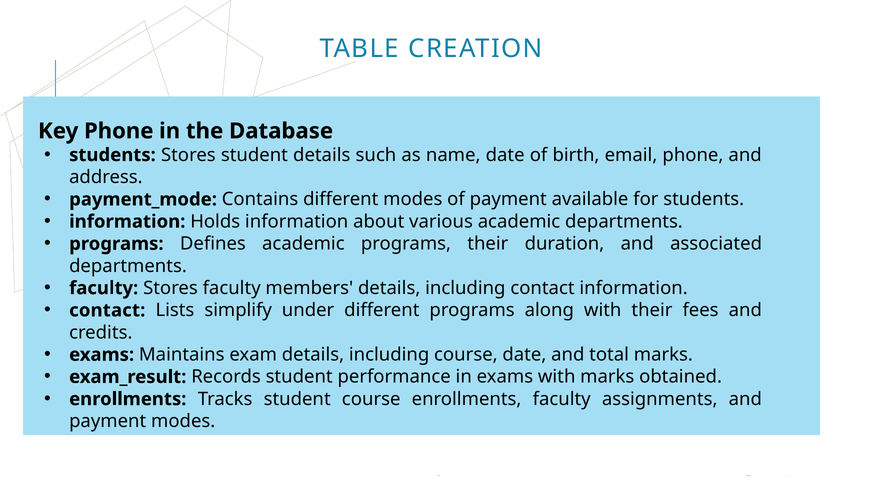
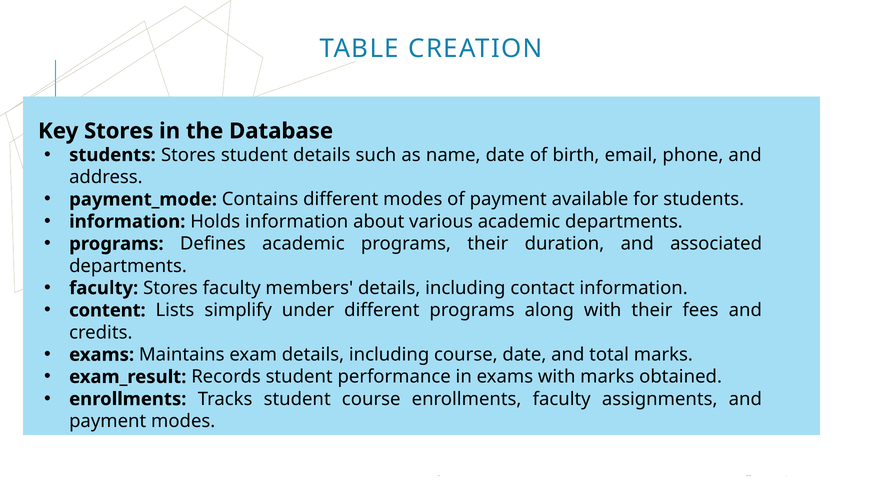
Key Phone: Phone -> Stores
contact at (107, 311): contact -> content
